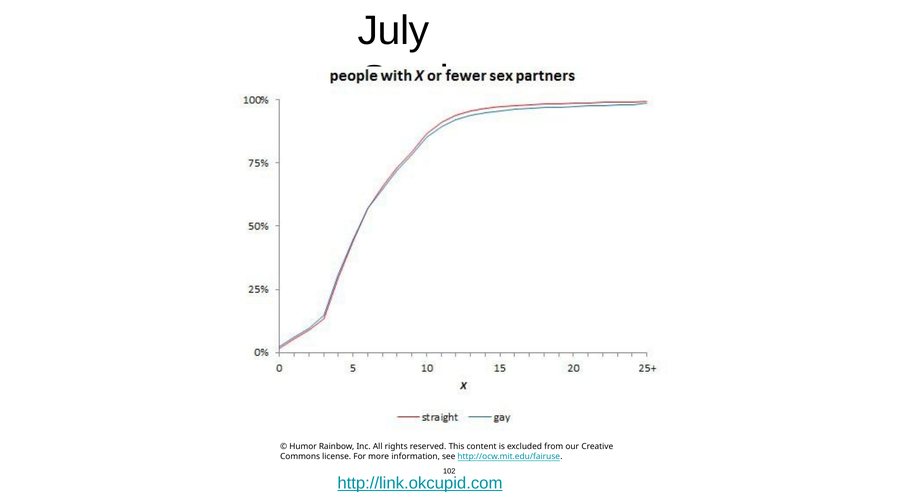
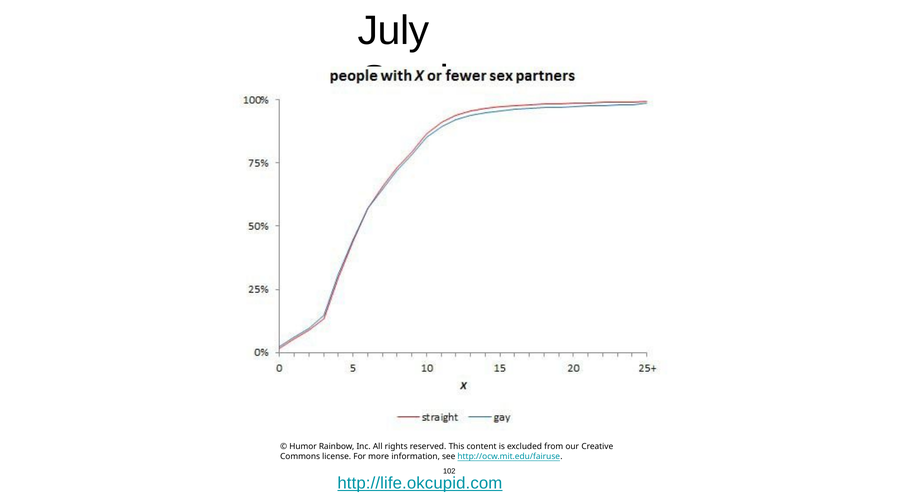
http://link.okcupid.com: http://link.okcupid.com -> http://life.okcupid.com
